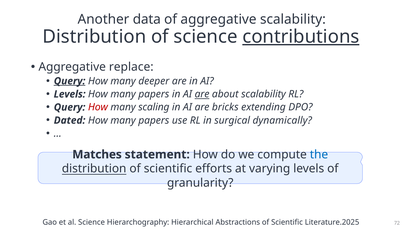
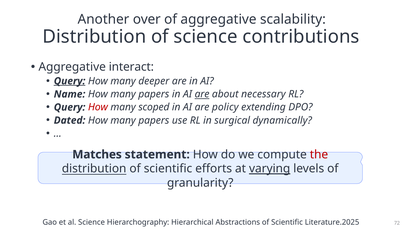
data: data -> over
contributions underline: present -> none
replace: replace -> interact
Levels at (70, 94): Levels -> Name
about scalability: scalability -> necessary
scaling: scaling -> scoped
bricks: bricks -> policy
the colour: blue -> red
varying underline: none -> present
